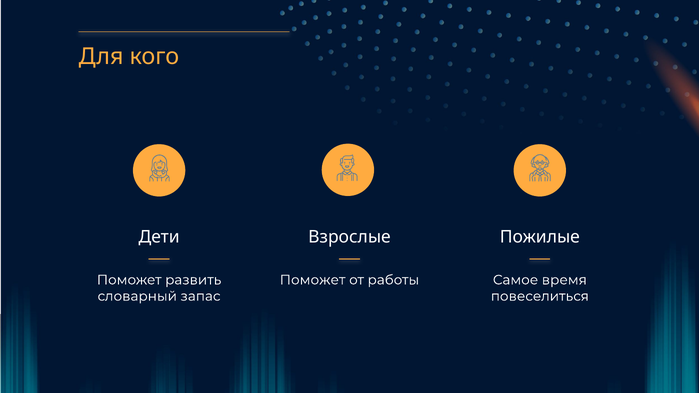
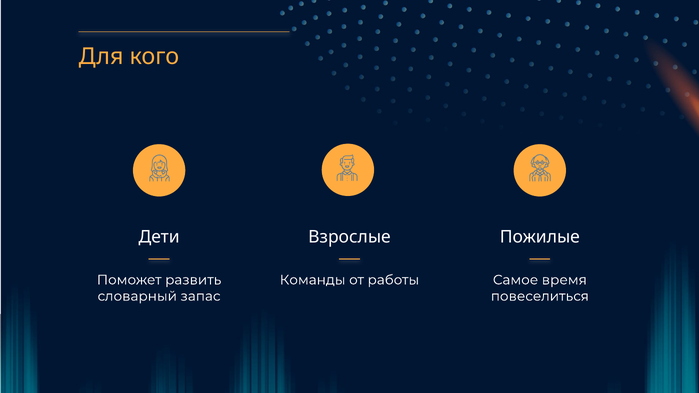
Поможет at (313, 280): Поможет -> Команды
